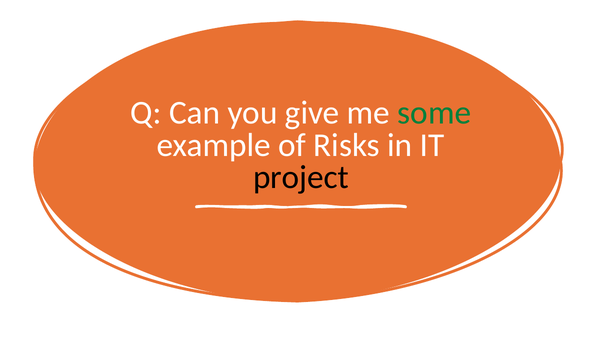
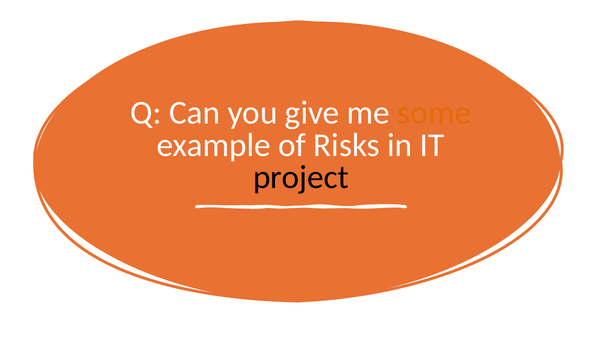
some colour: green -> orange
